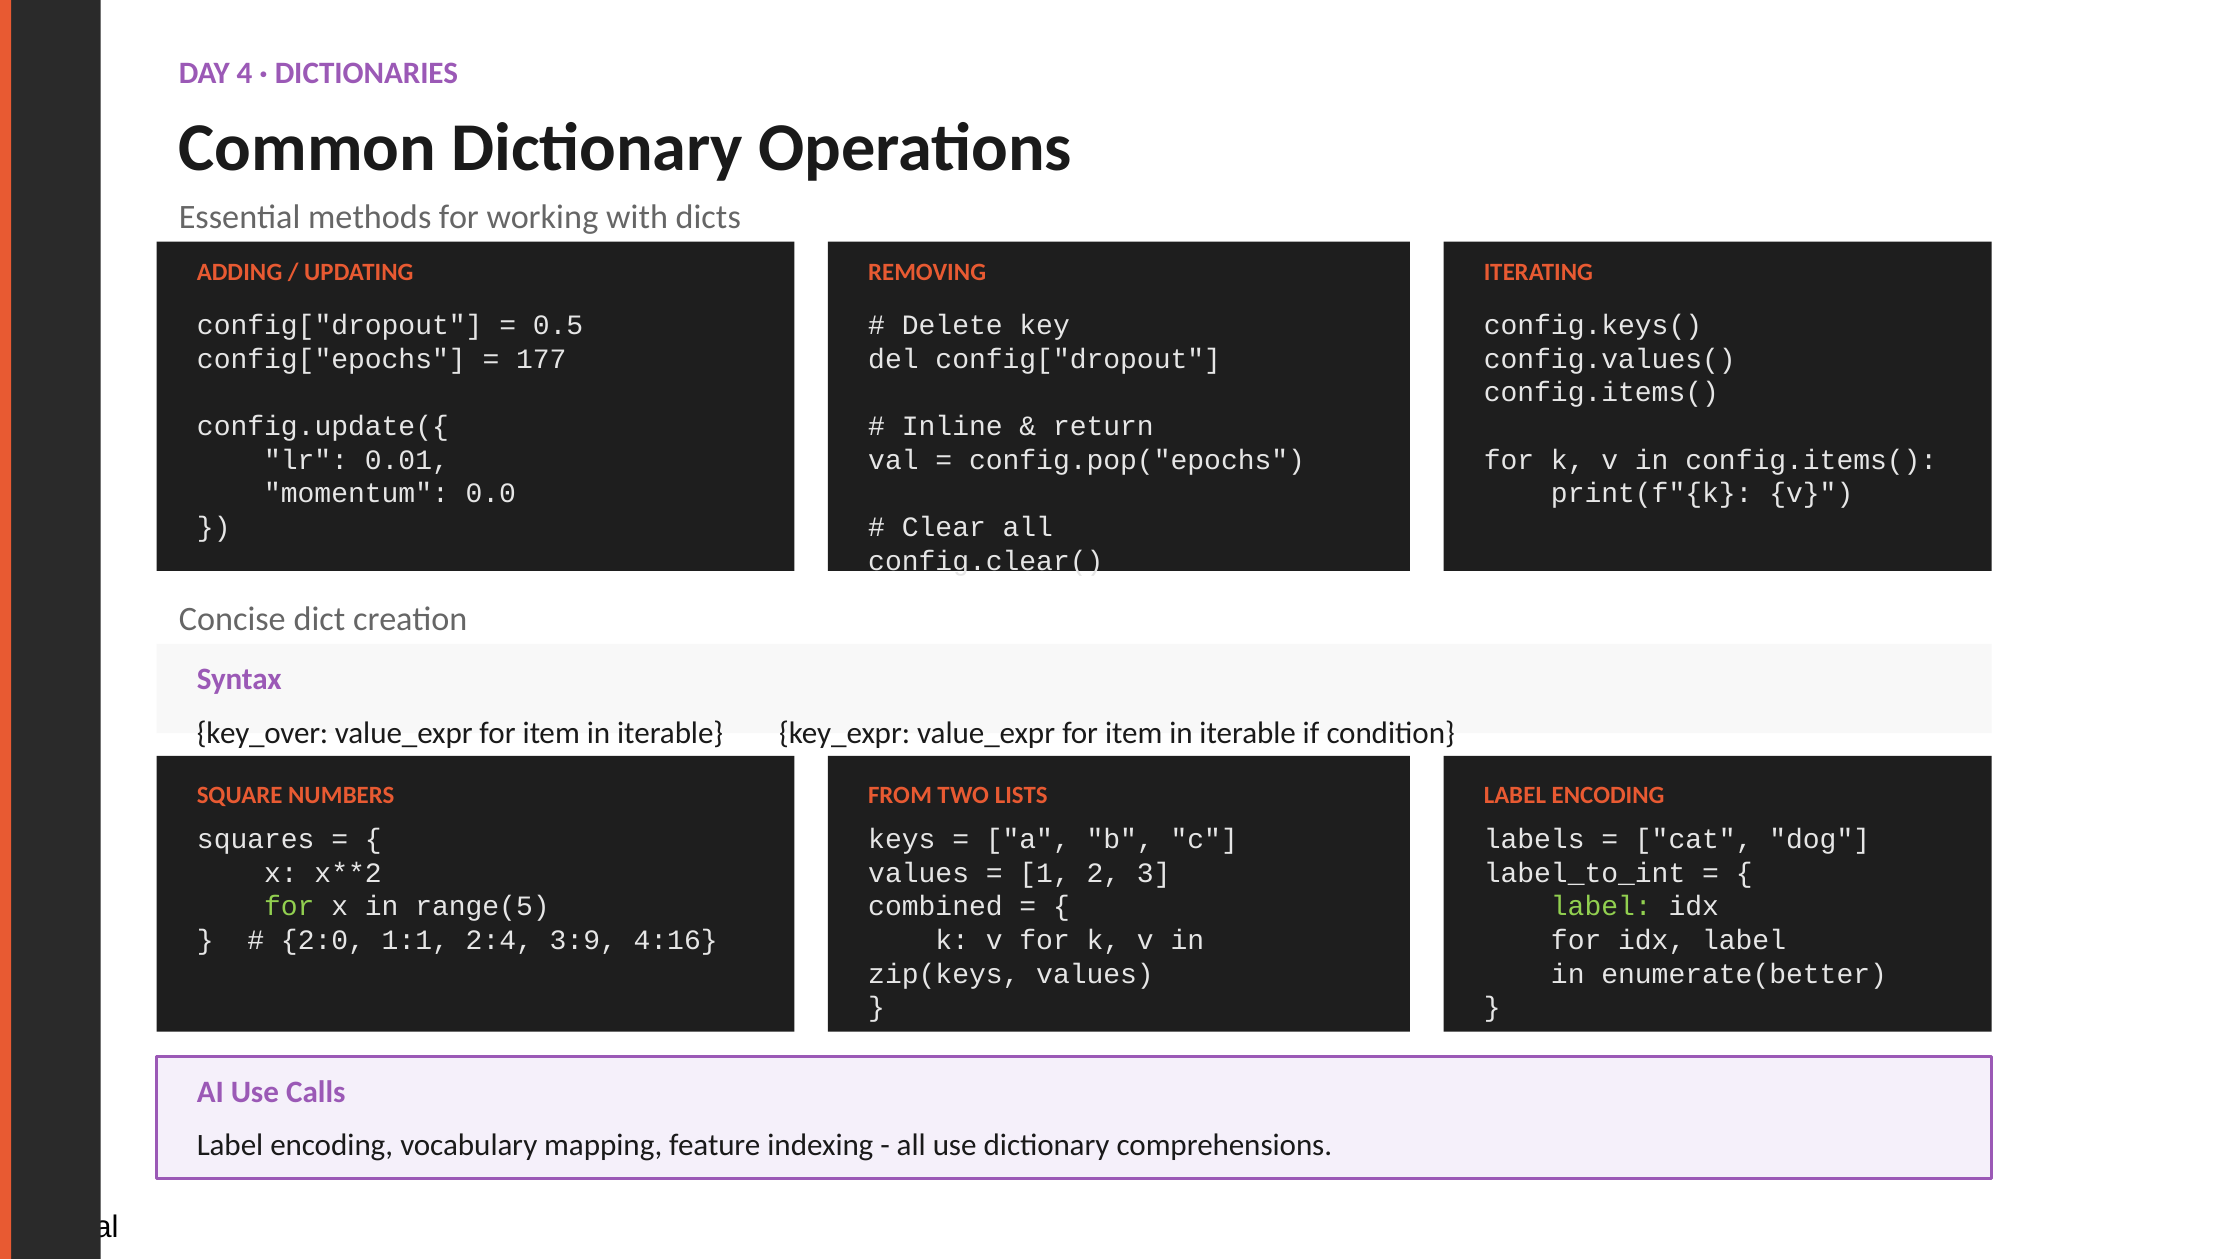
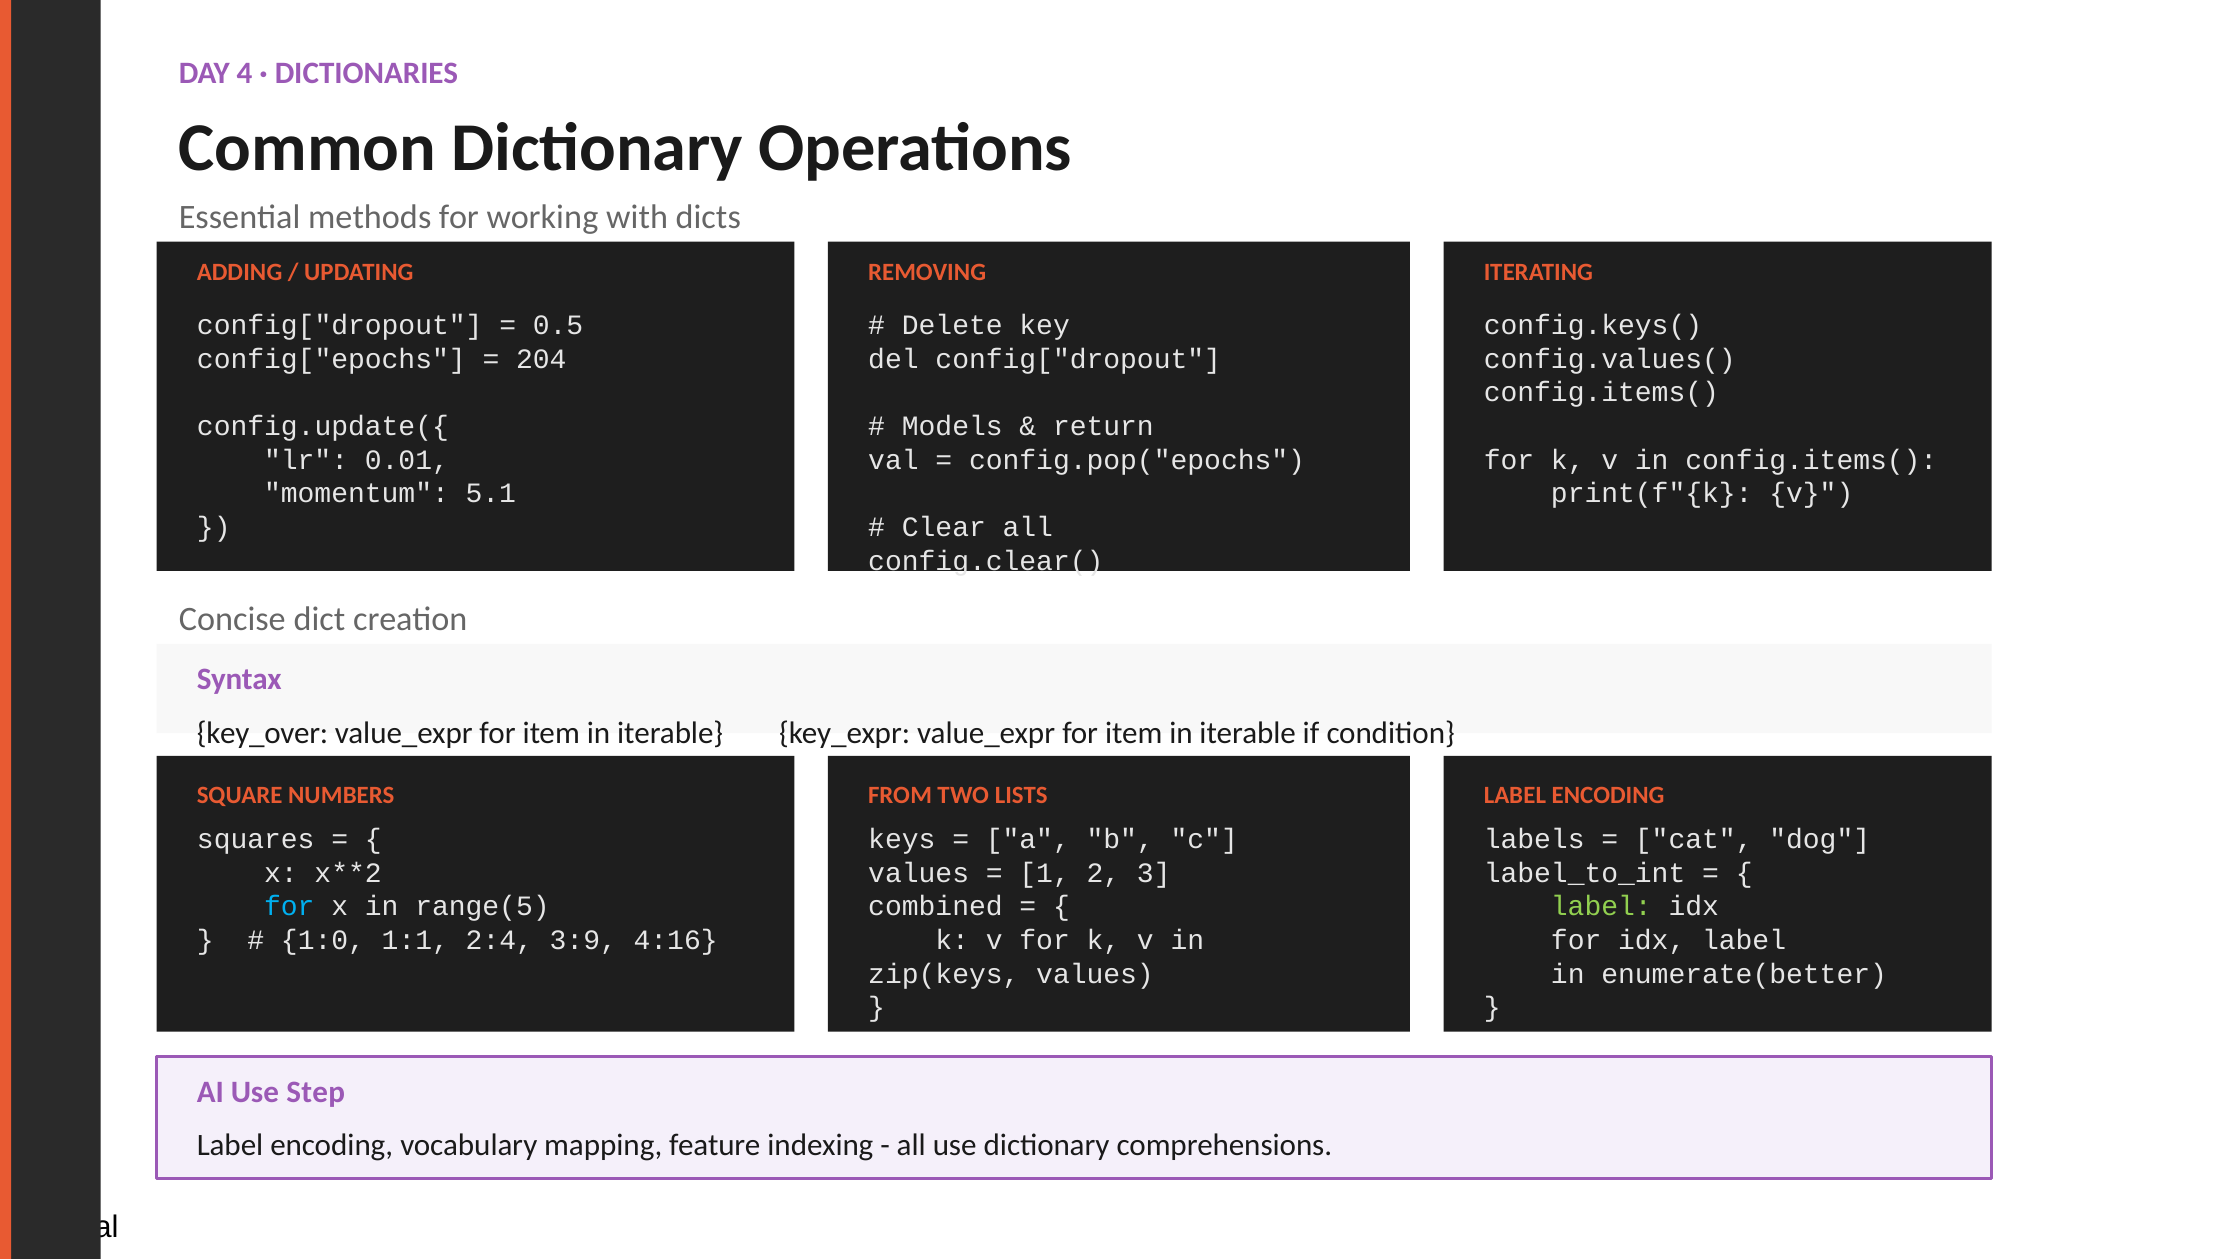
177: 177 -> 204
Inline: Inline -> Models
0.0: 0.0 -> 5.1
for at (289, 907) colour: light green -> light blue
2:0: 2:0 -> 1:0
Calls: Calls -> Step
